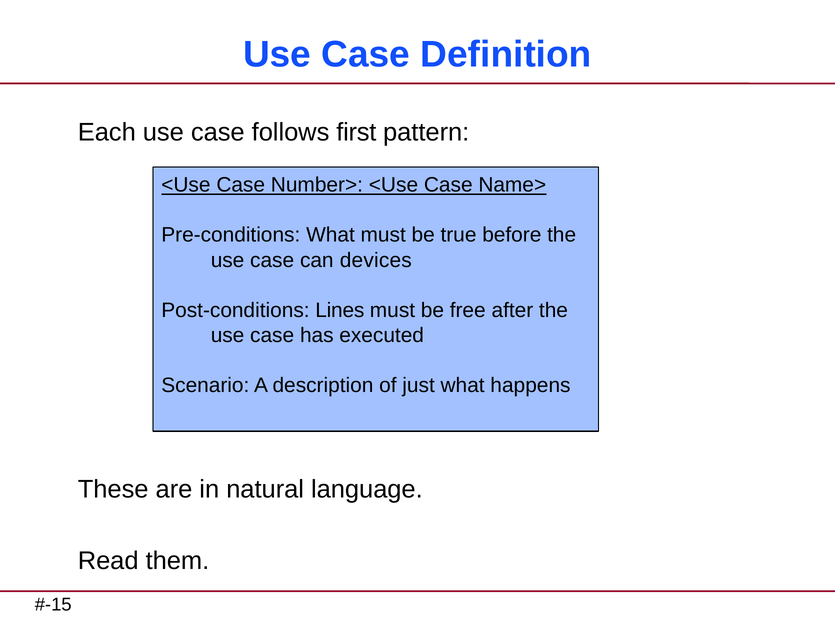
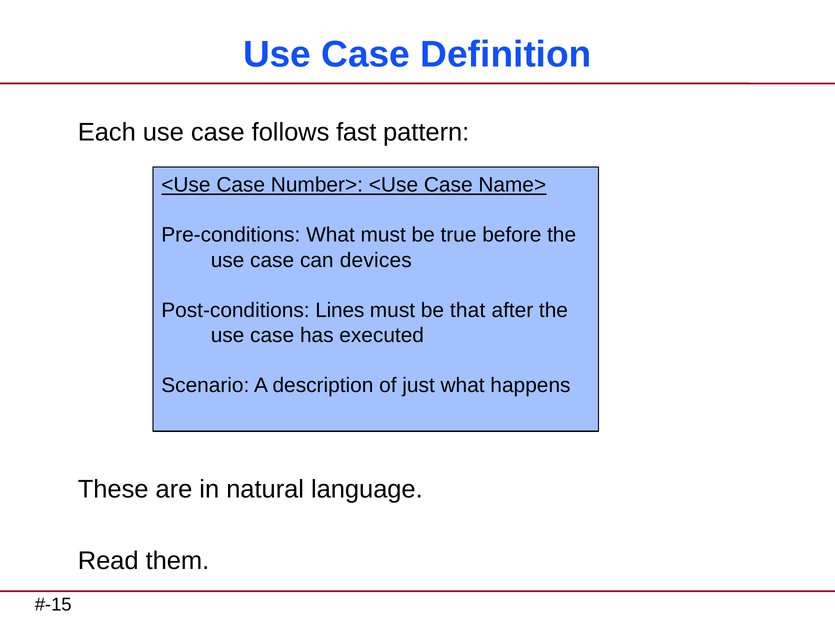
first: first -> fast
free: free -> that
